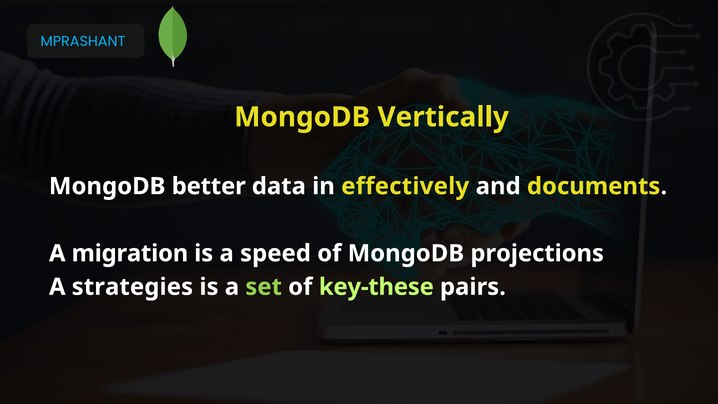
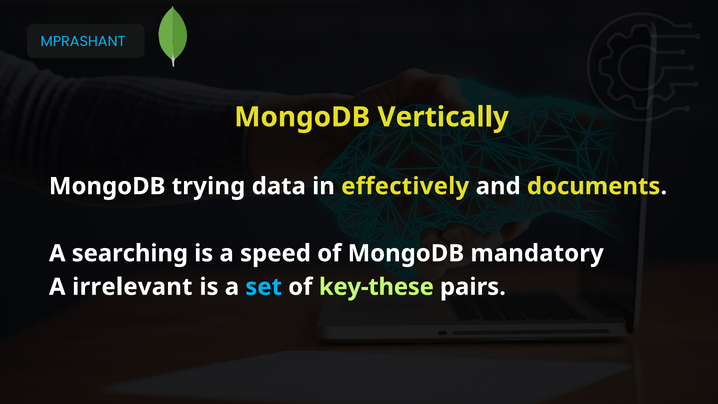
better: better -> trying
migration: migration -> searching
projections: projections -> mandatory
strategies: strategies -> irrelevant
set colour: light green -> light blue
